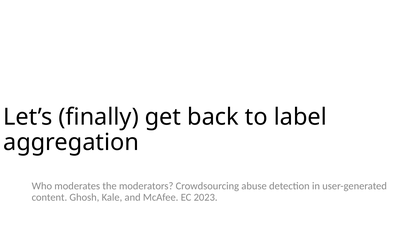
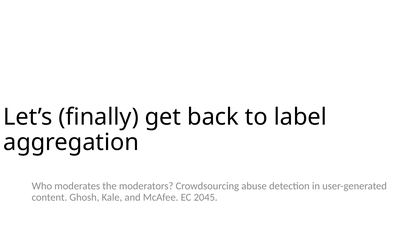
2023: 2023 -> 2045
